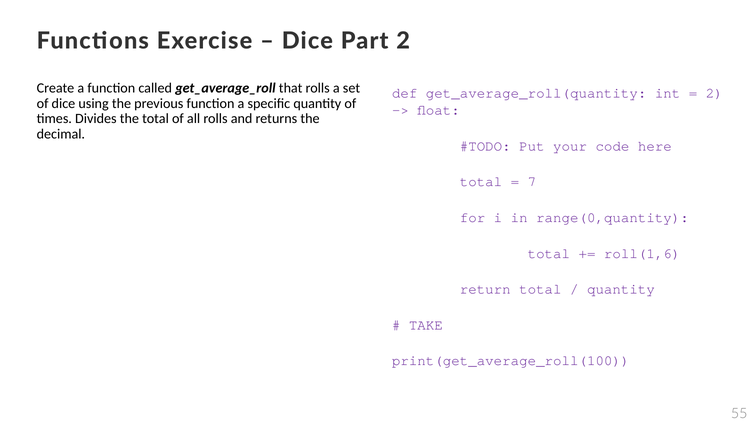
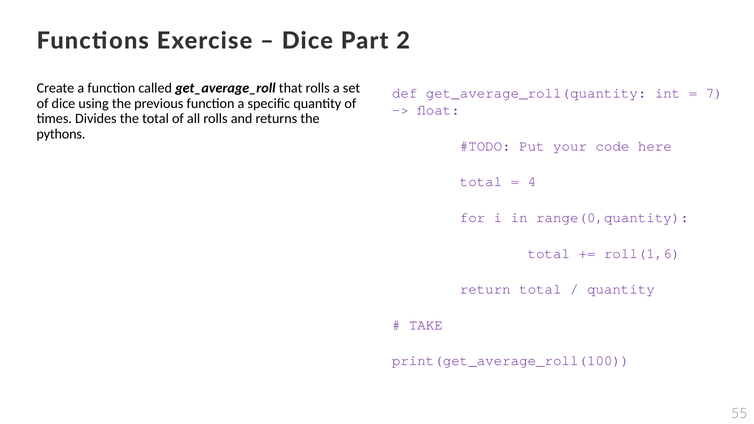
2 at (714, 93): 2 -> 7
decimal: decimal -> pythons
7: 7 -> 4
